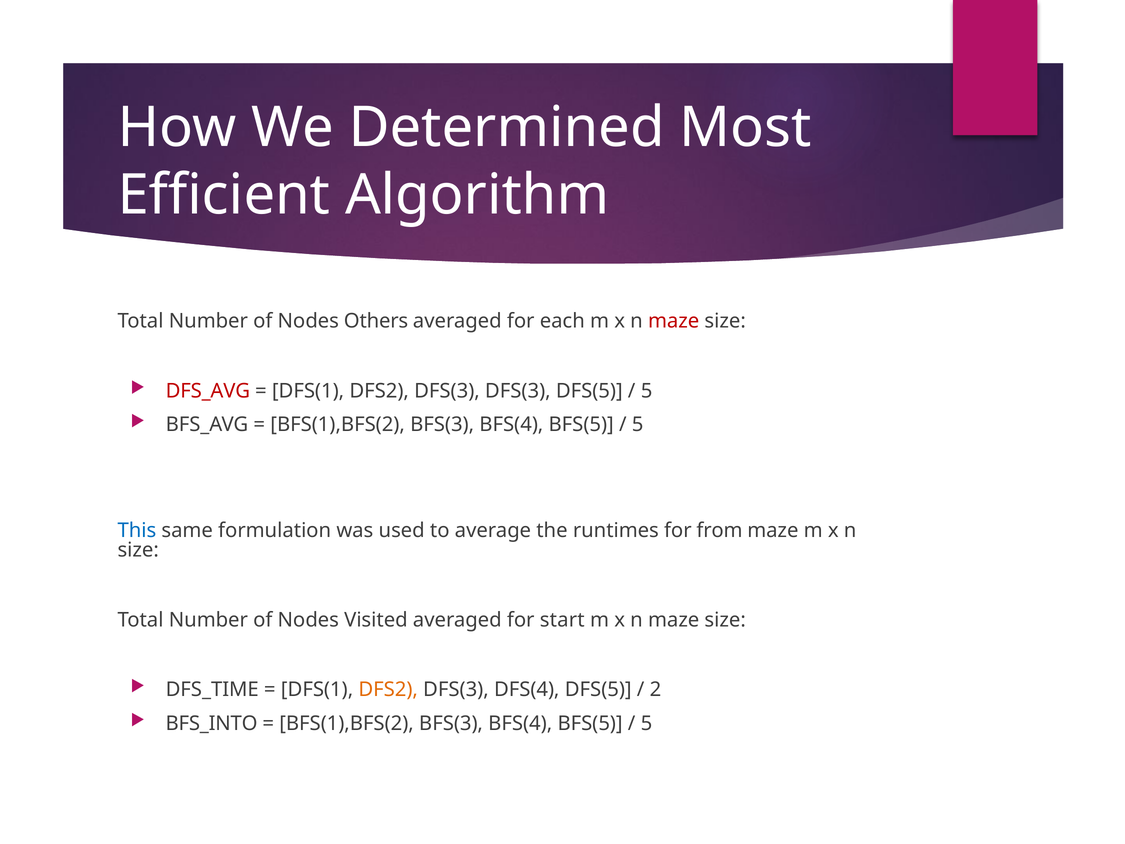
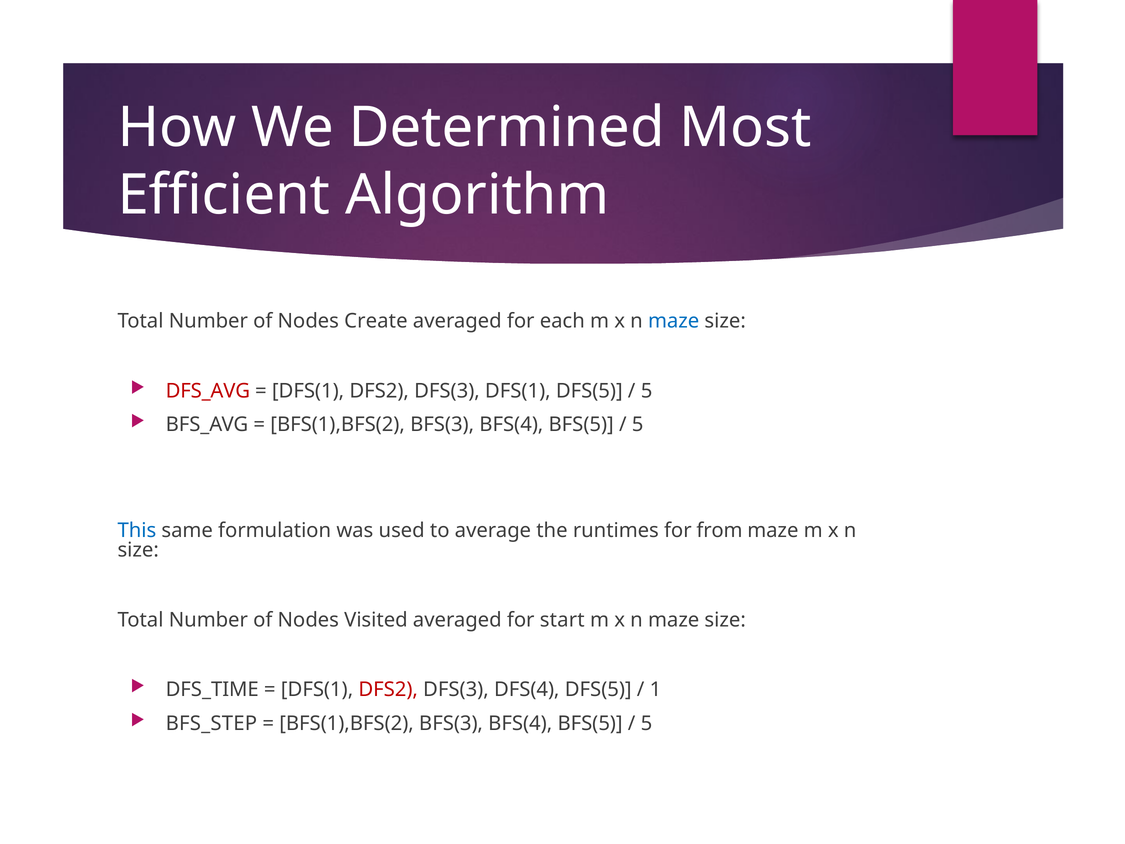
Others: Others -> Create
maze at (674, 321) colour: red -> blue
DFS(3 DFS(3: DFS(3 -> DFS(1
DFS2 at (388, 690) colour: orange -> red
2: 2 -> 1
BFS_INTO: BFS_INTO -> BFS_STEP
